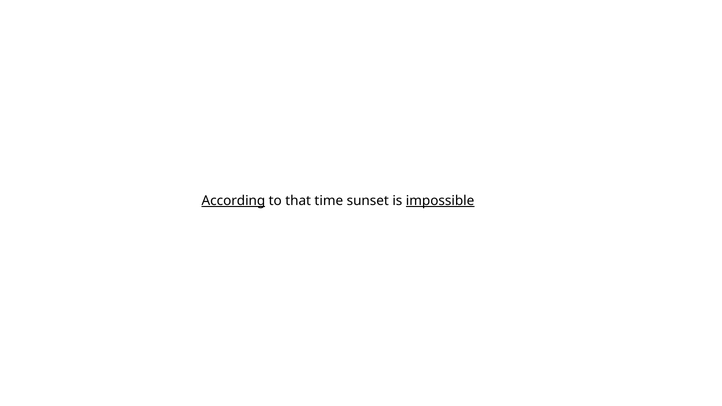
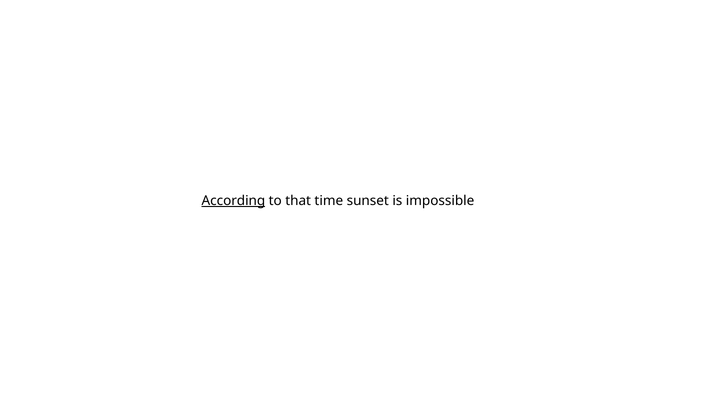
impossible underline: present -> none
